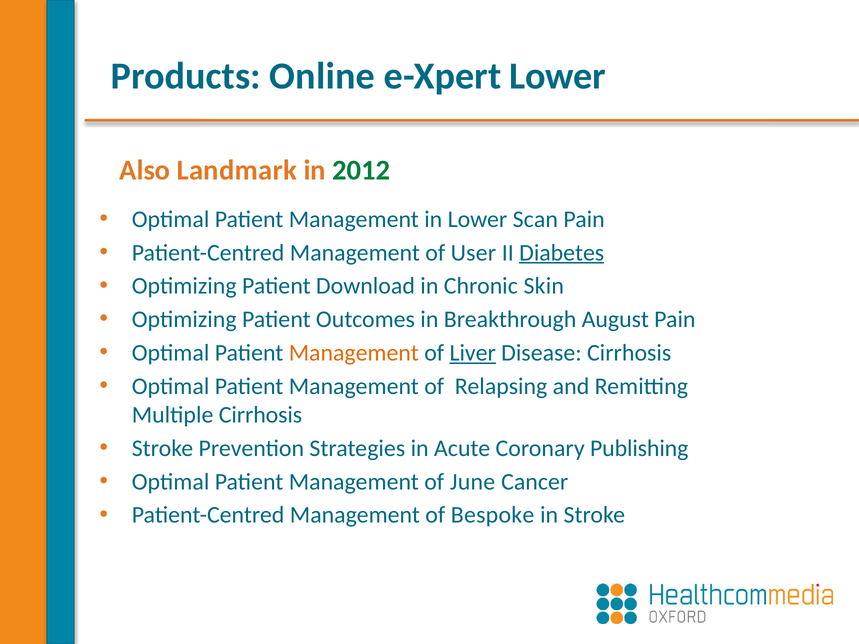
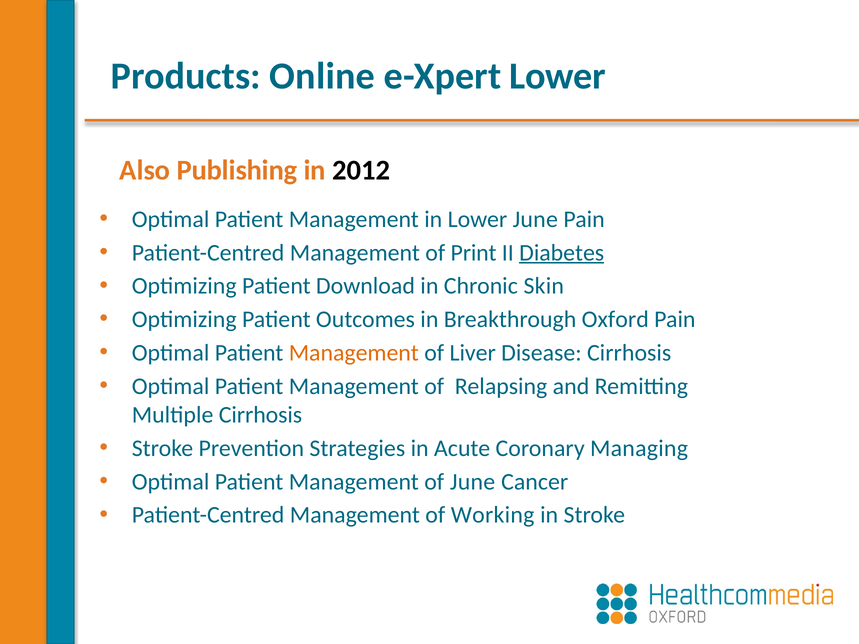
Landmark: Landmark -> Publishing
2012 colour: green -> black
Lower Scan: Scan -> June
User: User -> Print
August: August -> Oxford
Liver underline: present -> none
Publishing: Publishing -> Managing
Bespoke: Bespoke -> Working
